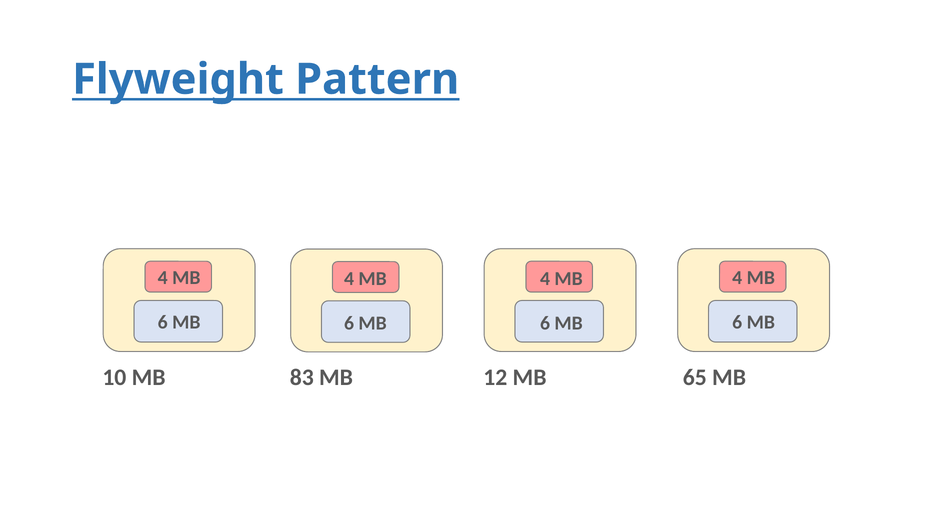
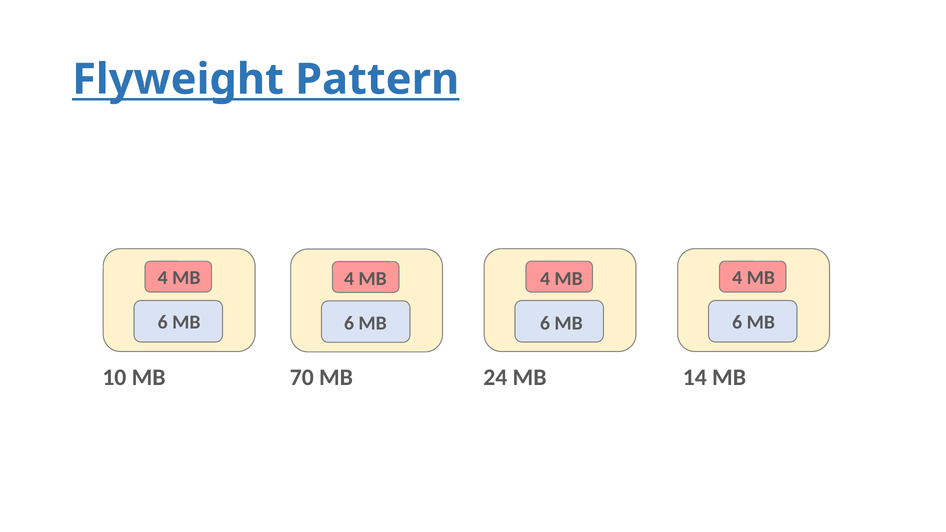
83: 83 -> 70
12: 12 -> 24
65: 65 -> 14
